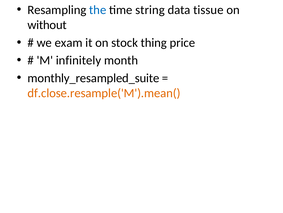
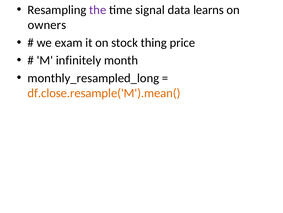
the colour: blue -> purple
string: string -> signal
tissue: tissue -> learns
without: without -> owners
monthly_resampled_suite: monthly_resampled_suite -> monthly_resampled_long
